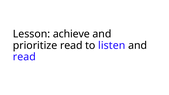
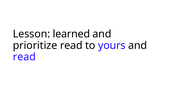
achieve: achieve -> learned
listen: listen -> yours
